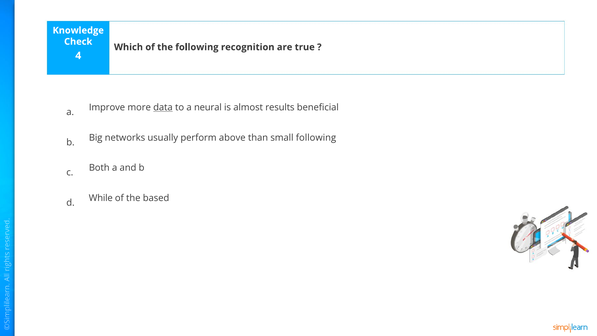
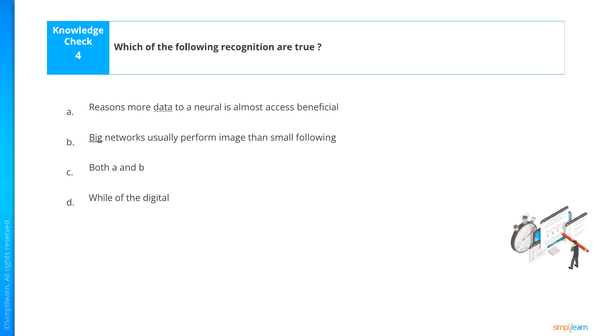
Improve: Improve -> Reasons
results: results -> access
Big underline: none -> present
above: above -> image
based: based -> digital
